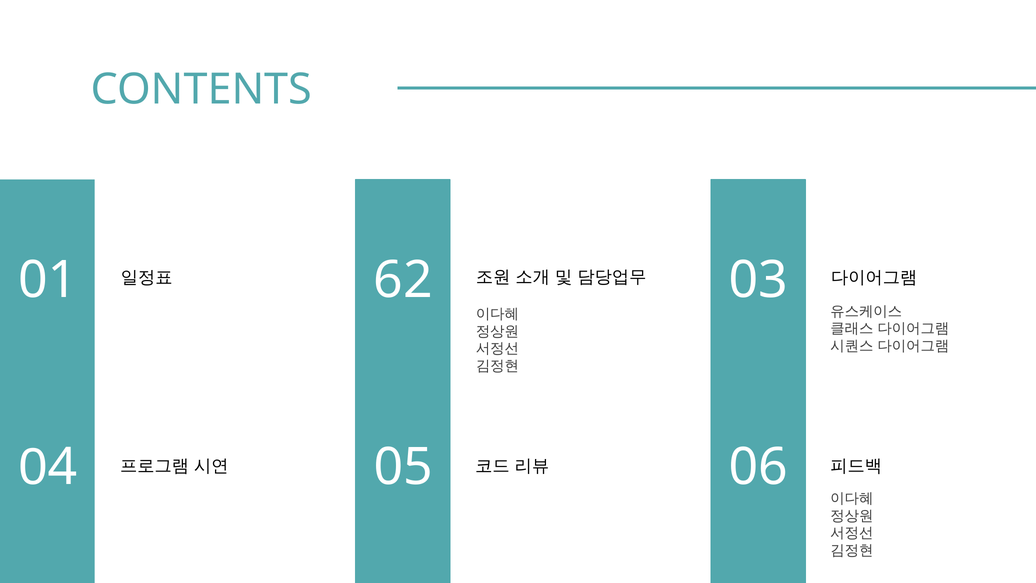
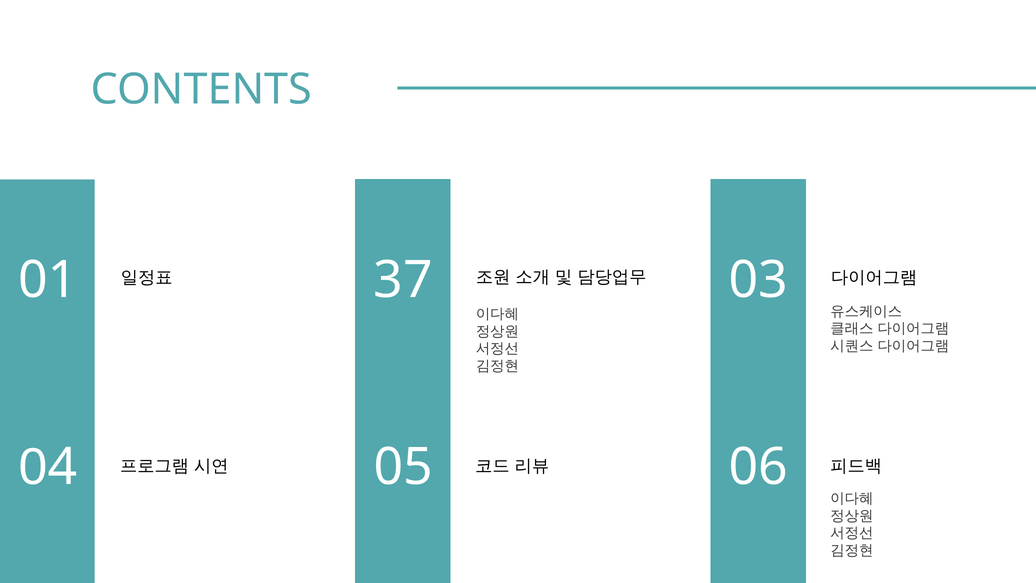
62: 62 -> 37
